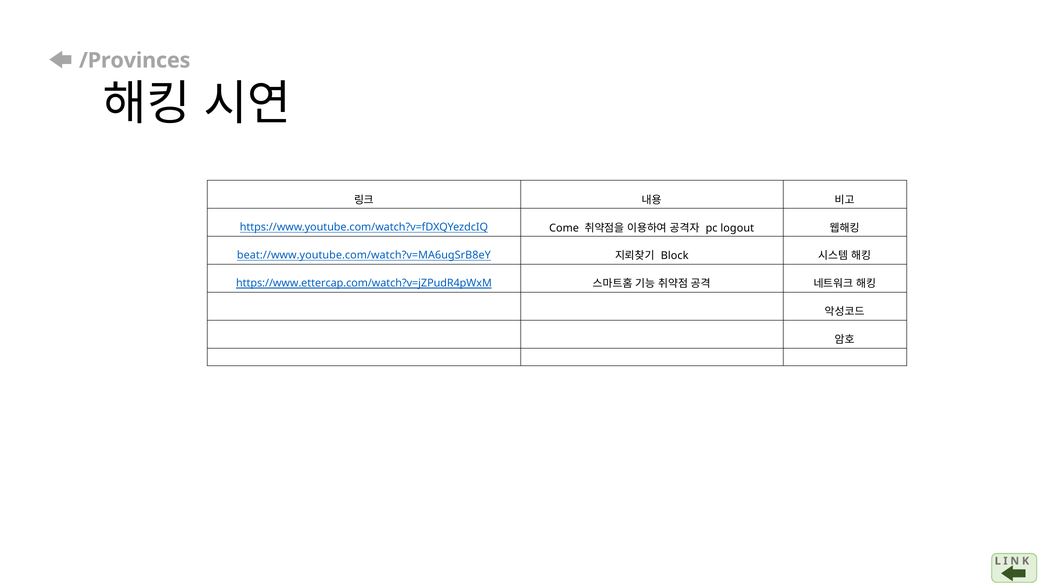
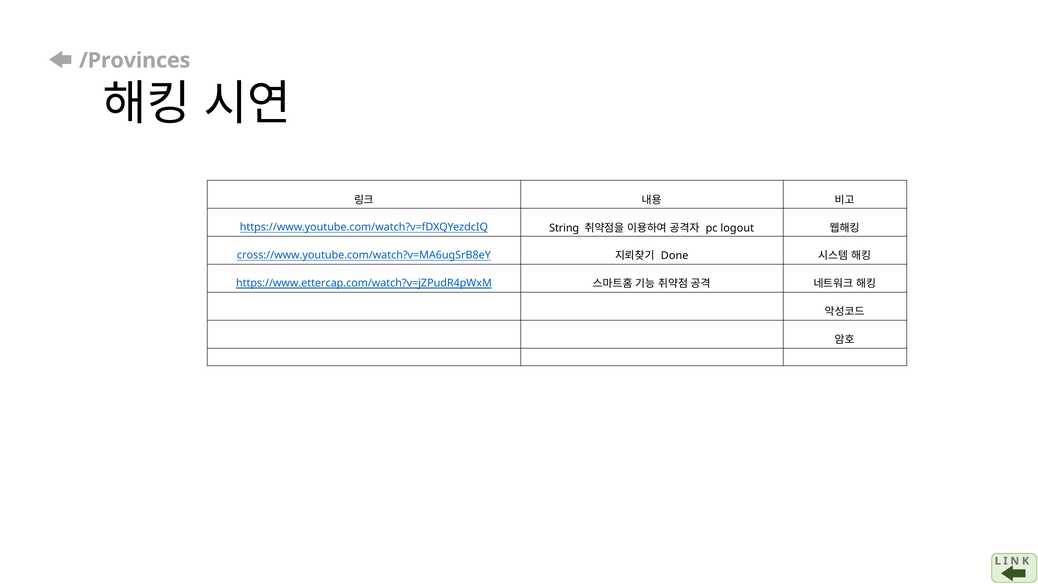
Come: Come -> String
beat://www.youtube.com/watch?v=MA6ugSrB8eY: beat://www.youtube.com/watch?v=MA6ugSrB8eY -> cross://www.youtube.com/watch?v=MA6ugSrB8eY
Block: Block -> Done
